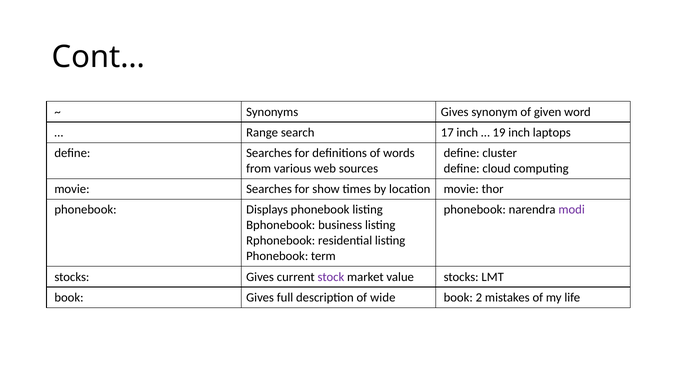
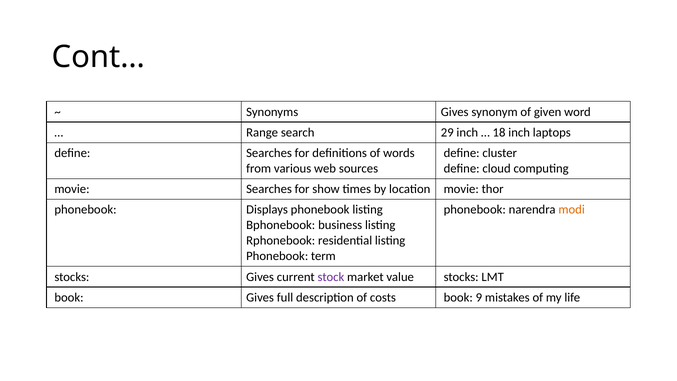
17: 17 -> 29
19: 19 -> 18
modi colour: purple -> orange
wide: wide -> costs
2: 2 -> 9
